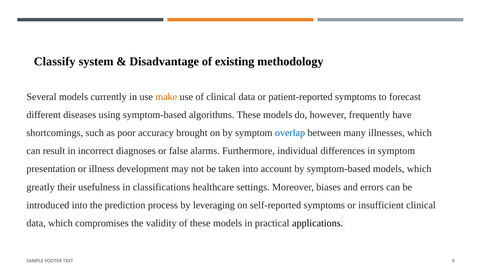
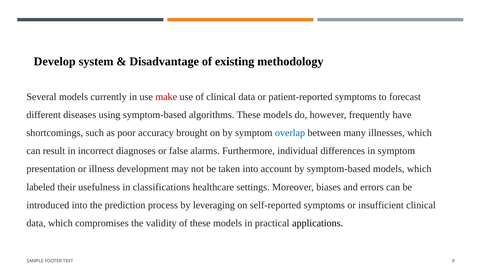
Classify: Classify -> Develop
make colour: orange -> red
greatly: greatly -> labeled
